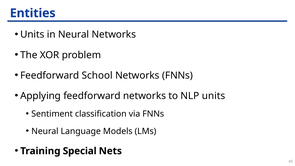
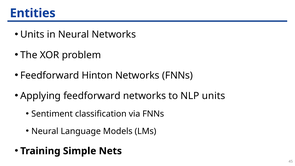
School: School -> Hinton
Special: Special -> Simple
